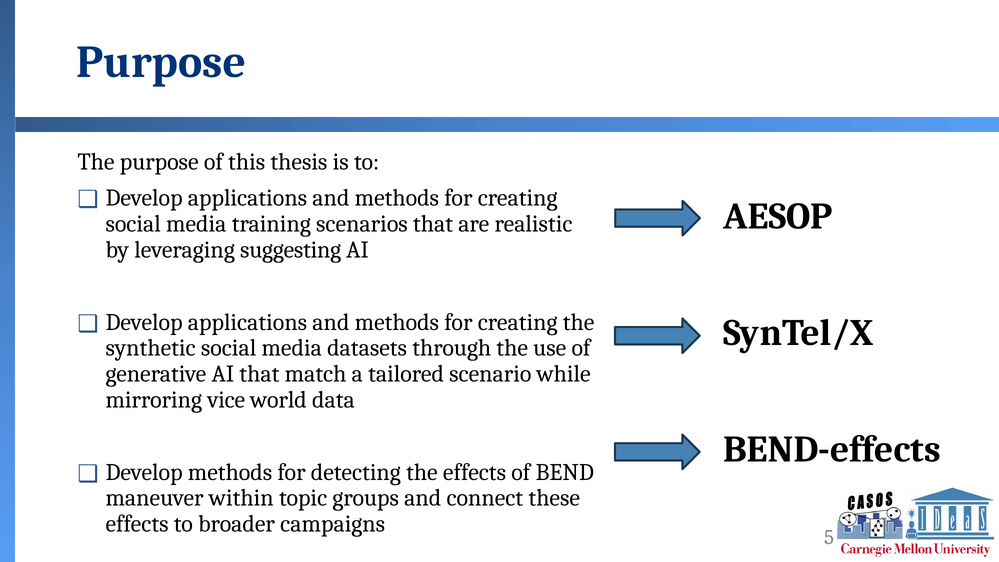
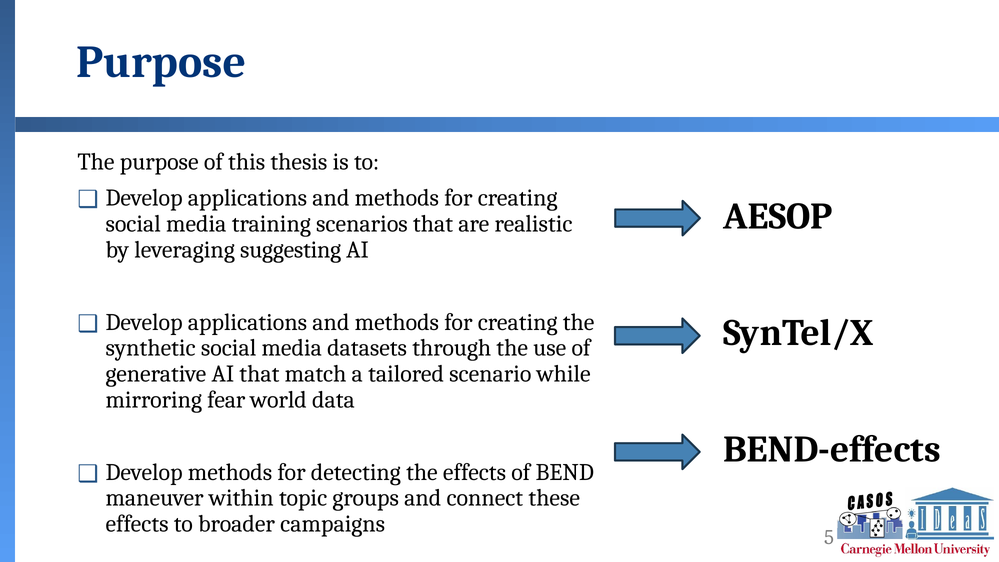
vice: vice -> fear
